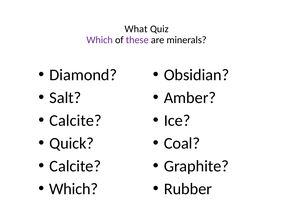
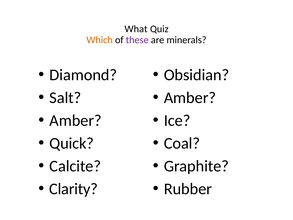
Which at (100, 40) colour: purple -> orange
Calcite at (76, 120): Calcite -> Amber
Which at (74, 189): Which -> Clarity
